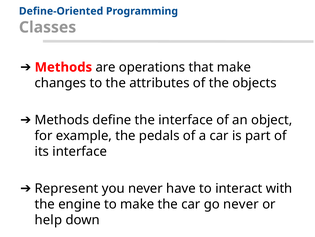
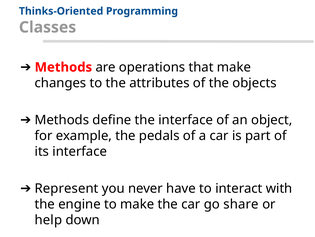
Define-Oriented: Define-Oriented -> Thinks-Oriented
go never: never -> share
